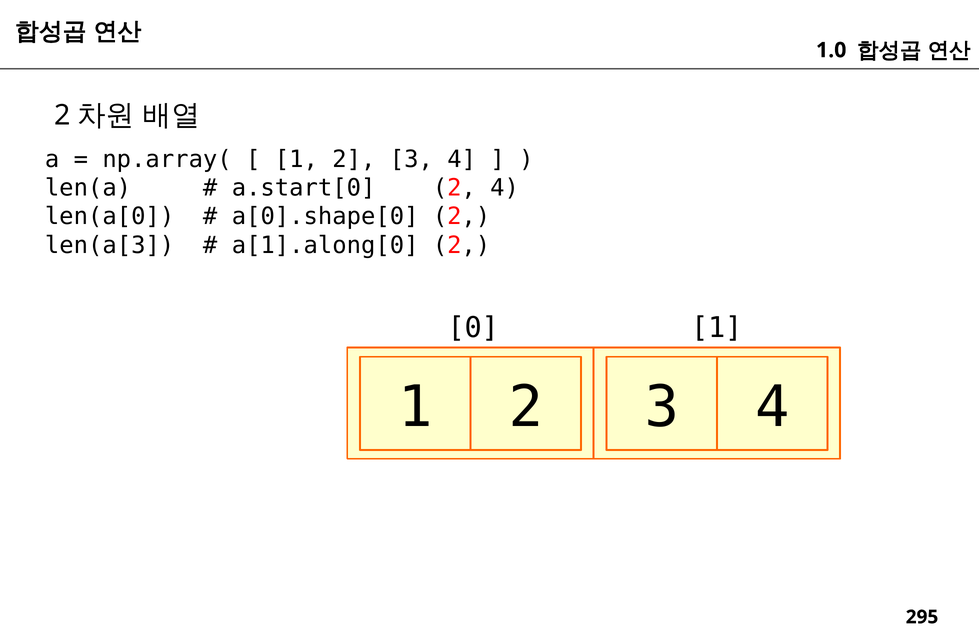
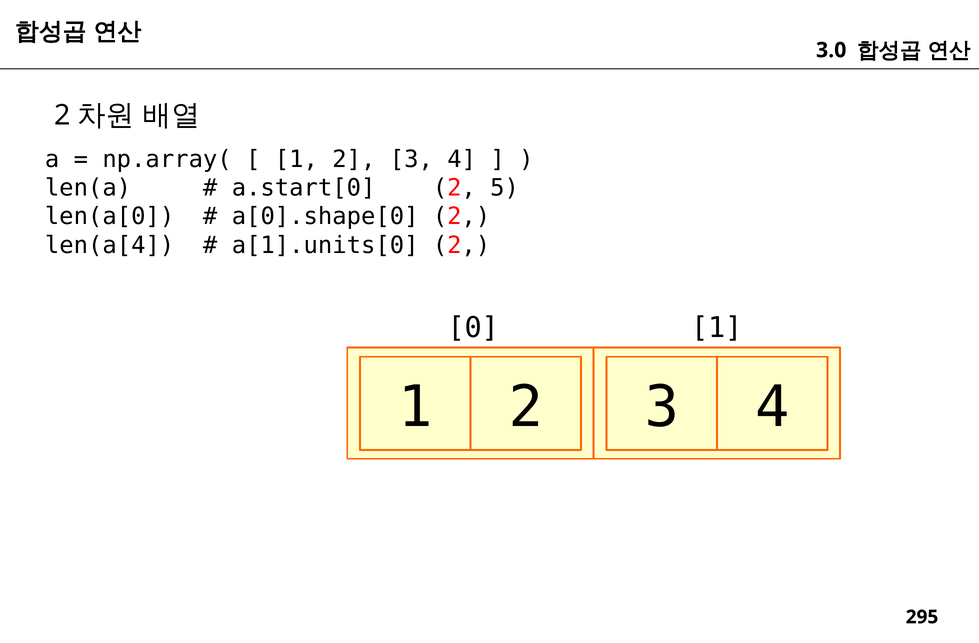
1.0: 1.0 -> 3.0
2 4: 4 -> 5
len(a[3: len(a[3 -> len(a[4
a[1].along[0: a[1].along[0 -> a[1].units[0
